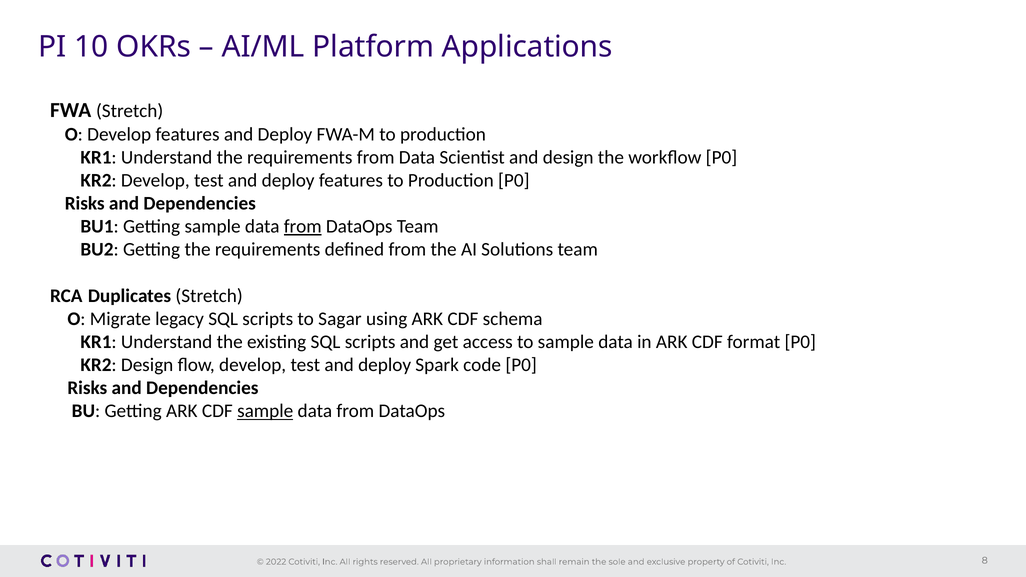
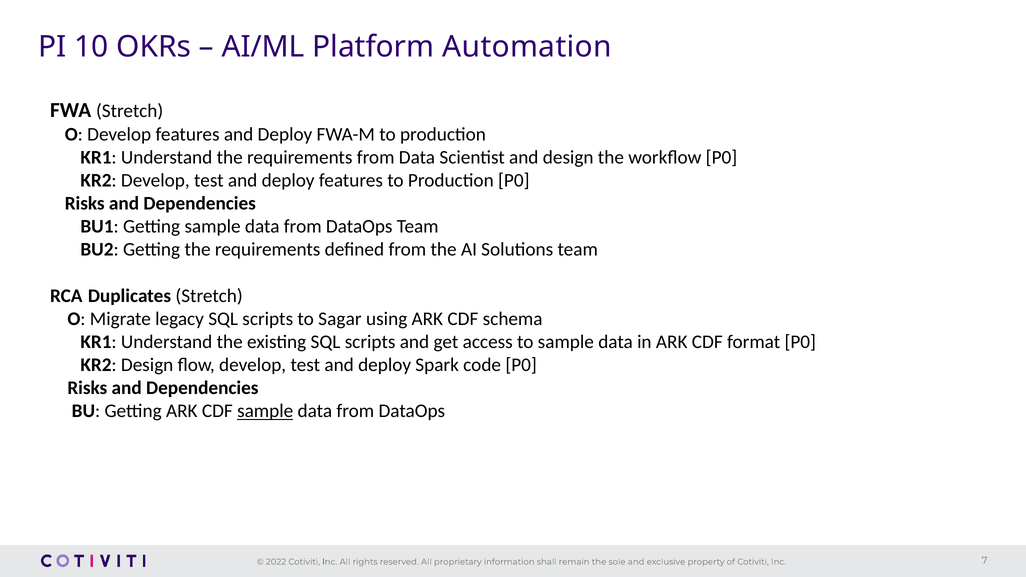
Applications: Applications -> Automation
from at (303, 227) underline: present -> none
8: 8 -> 7
